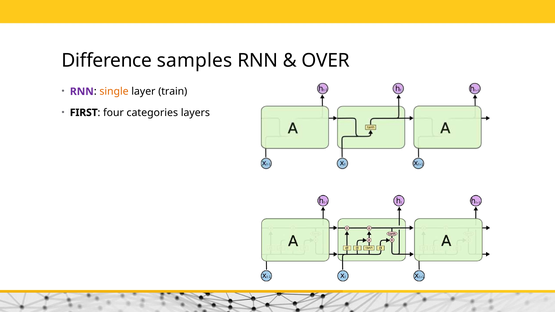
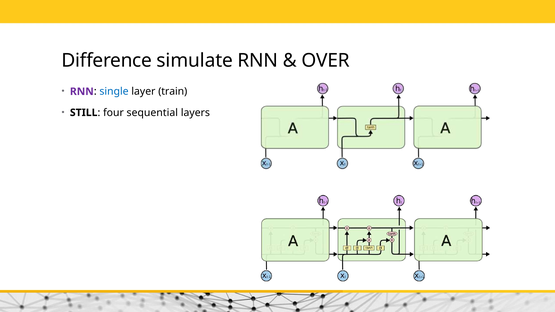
samples: samples -> simulate
single colour: orange -> blue
FIRST: FIRST -> STILL
categories: categories -> sequential
